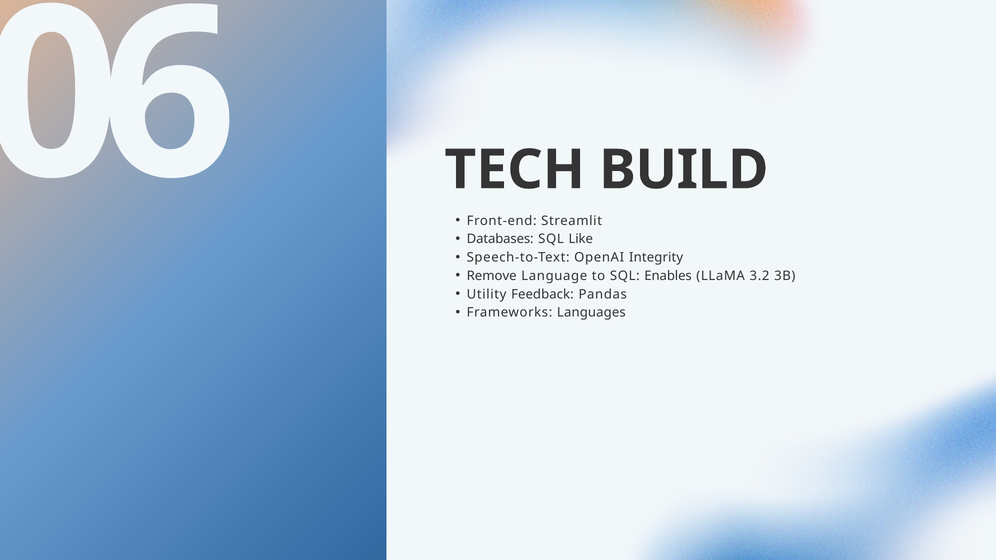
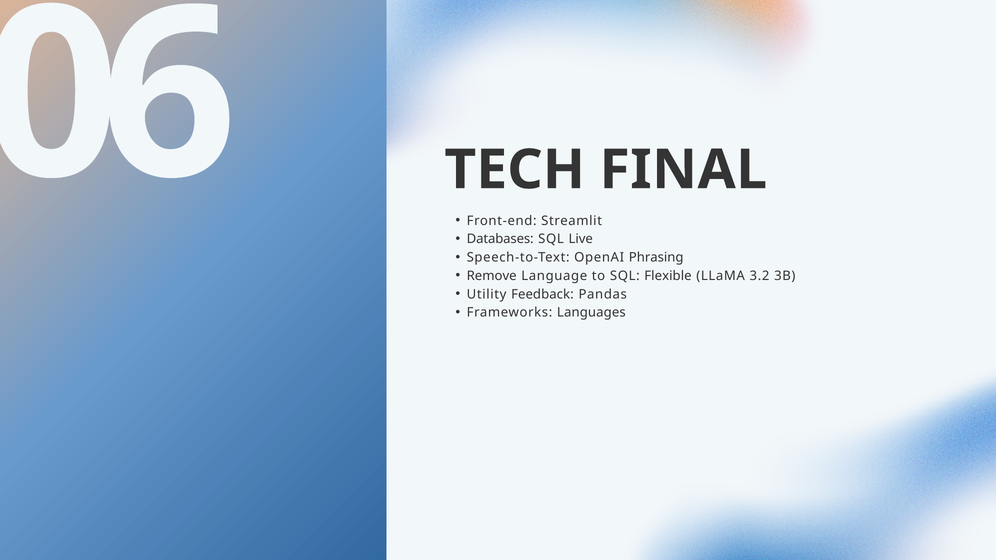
BUILD: BUILD -> FINAL
Like: Like -> Live
Integrity: Integrity -> Phrasing
Enables: Enables -> Flexible
